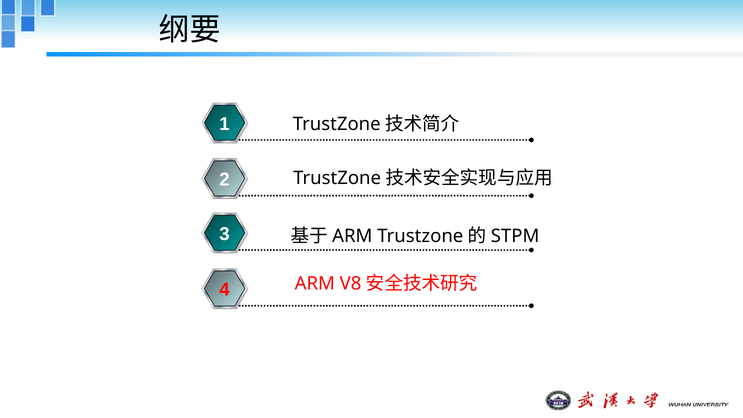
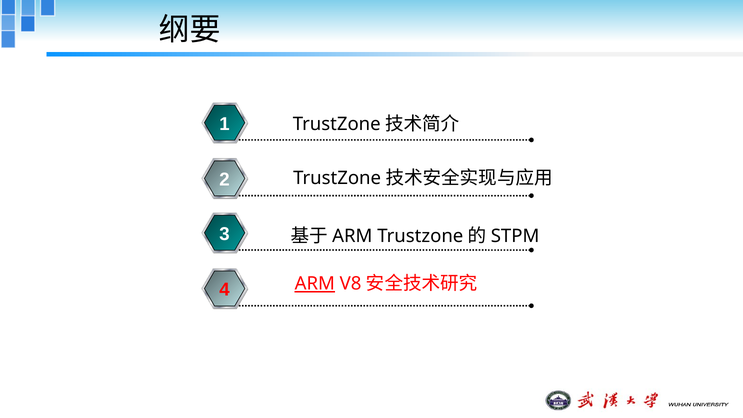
ARM at (315, 284) underline: none -> present
